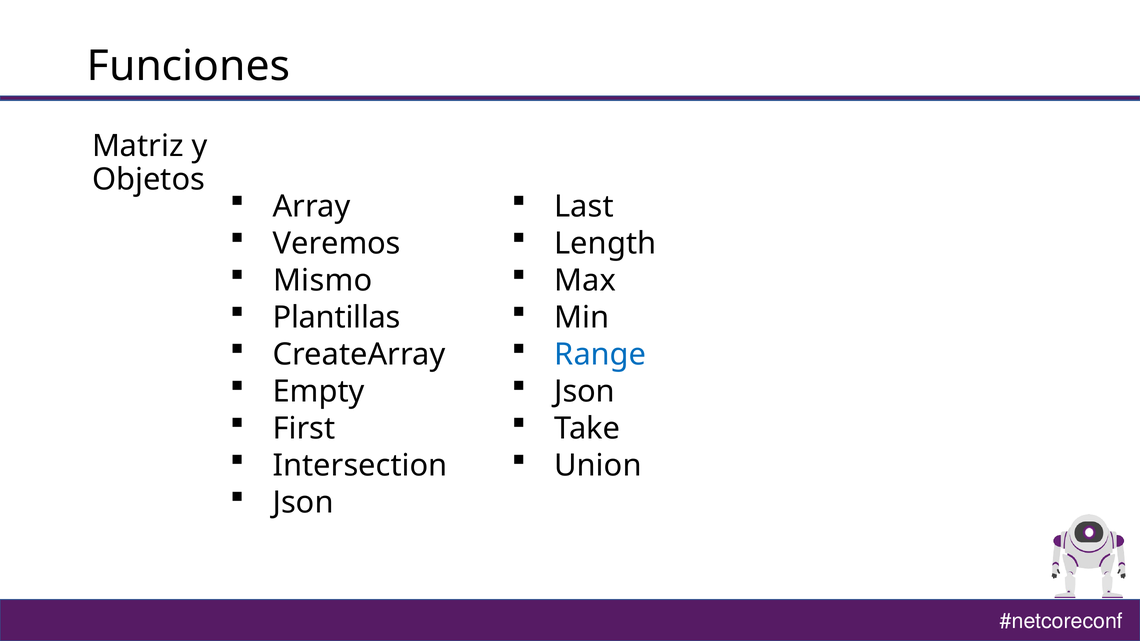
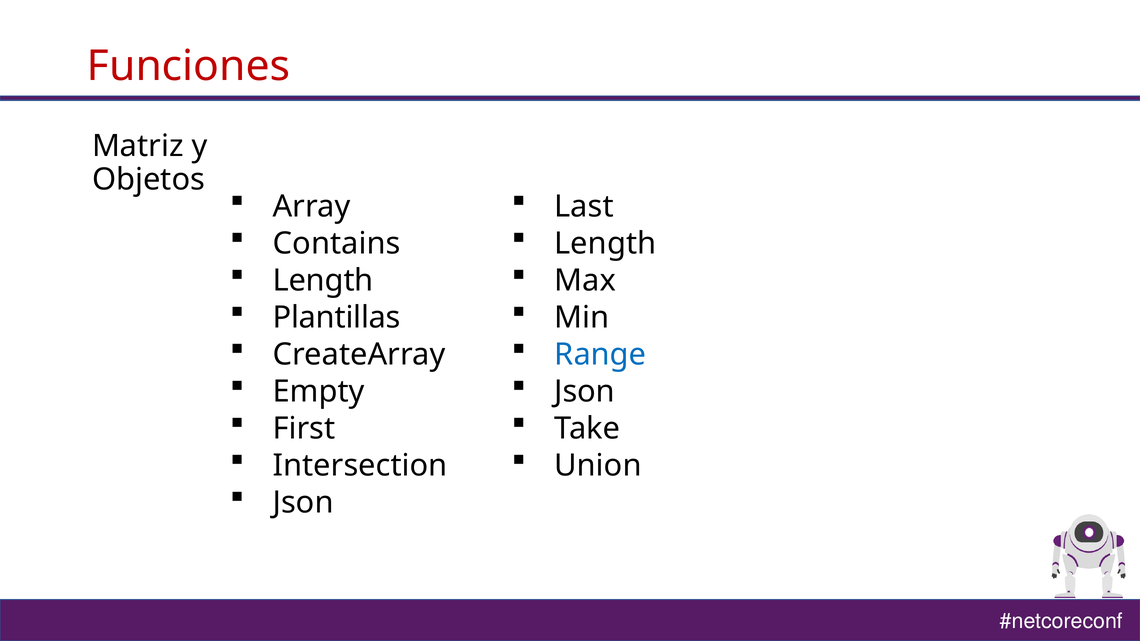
Funciones colour: black -> red
Veremos: Veremos -> Contains
Mismo at (323, 281): Mismo -> Length
